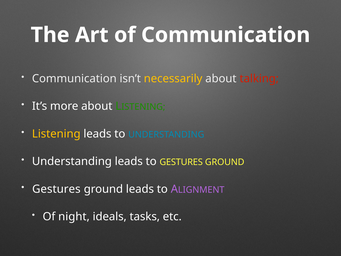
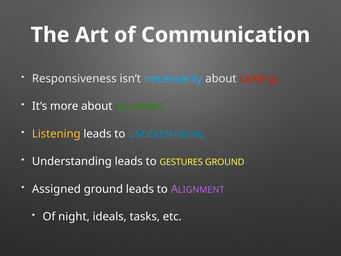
Communication at (74, 79): Communication -> Responsiveness
necessarily colour: yellow -> light blue
Gestures at (56, 189): Gestures -> Assigned
